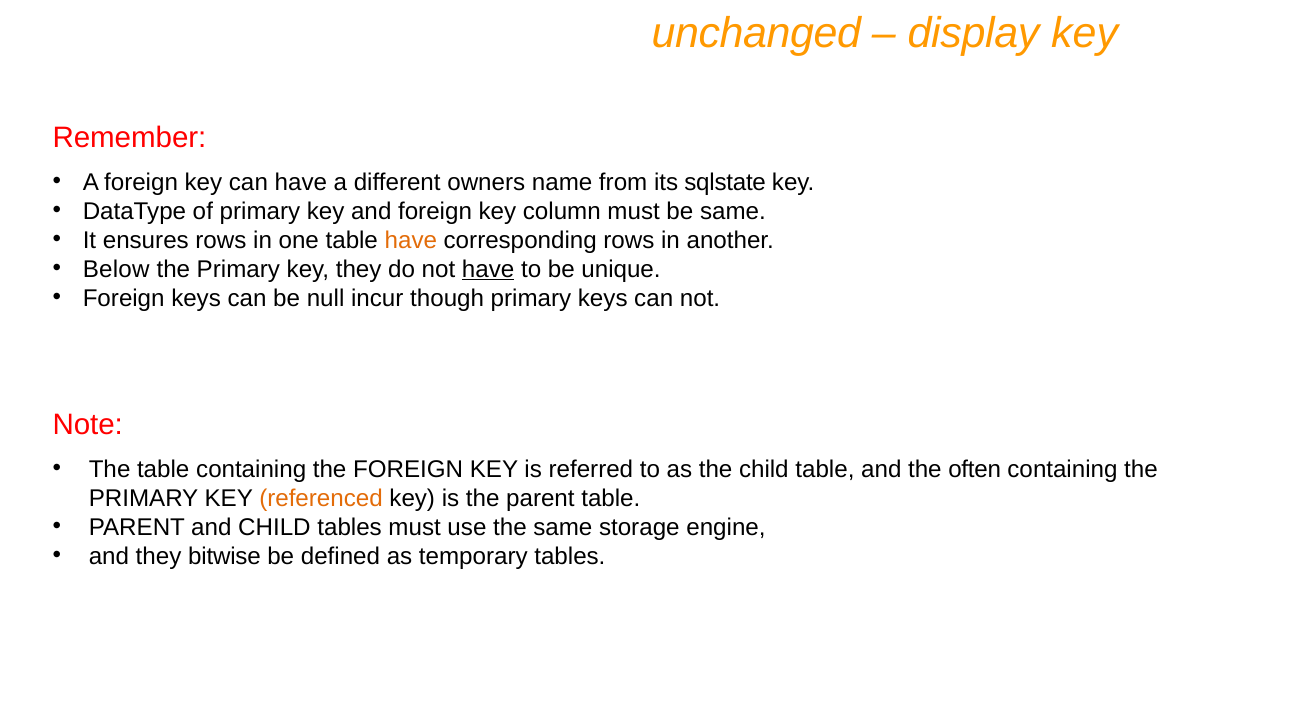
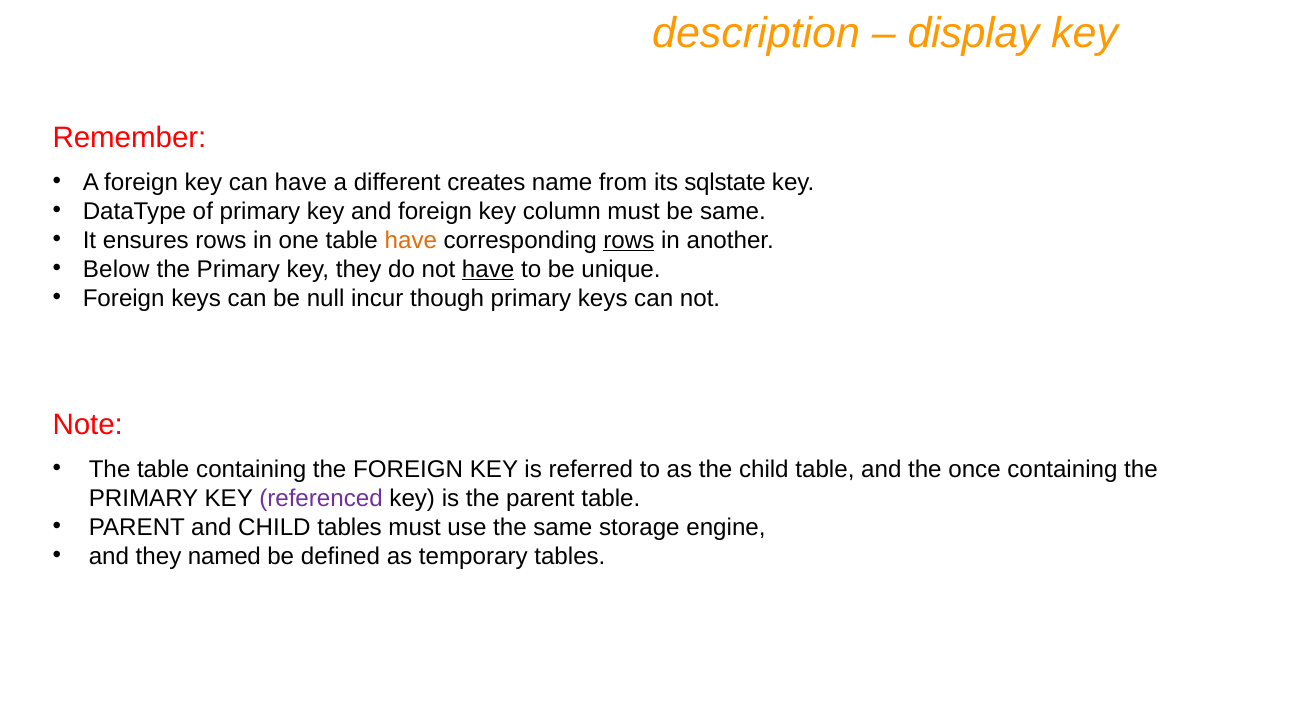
unchanged: unchanged -> description
owners: owners -> creates
rows at (629, 240) underline: none -> present
often: often -> once
referenced colour: orange -> purple
bitwise: bitwise -> named
